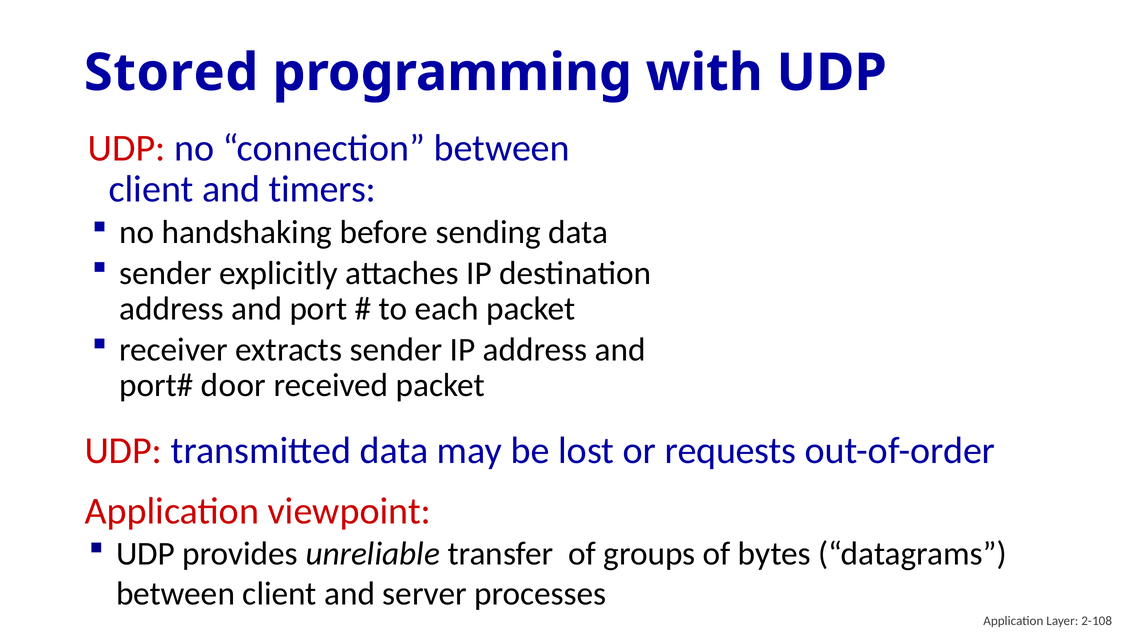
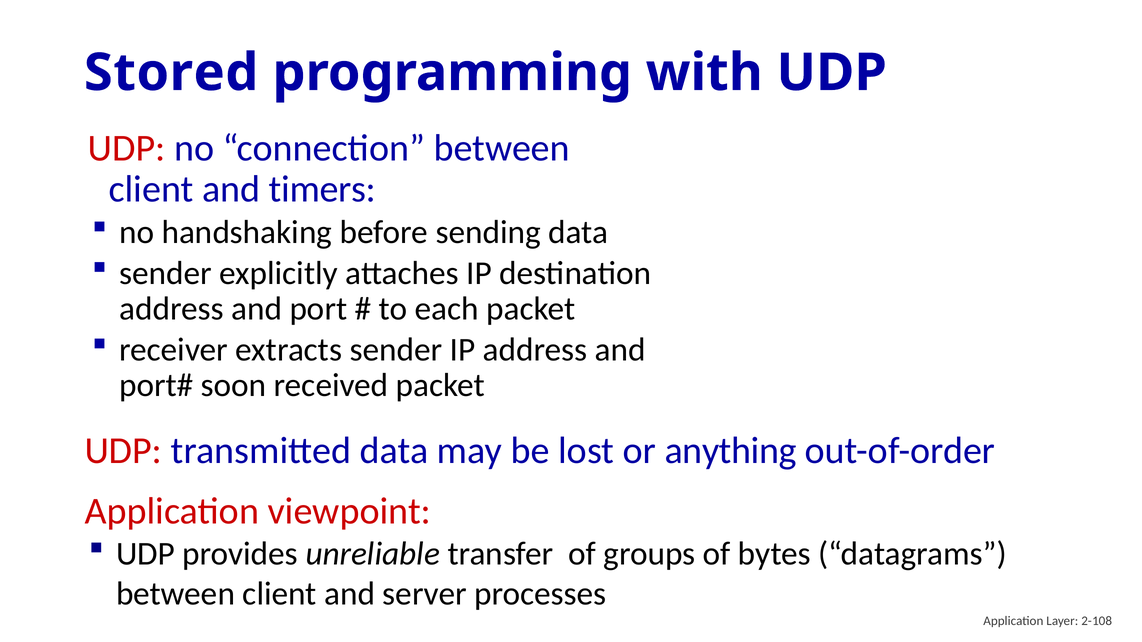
door: door -> soon
requests: requests -> anything
